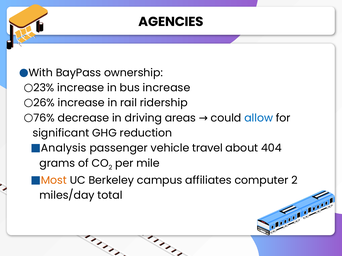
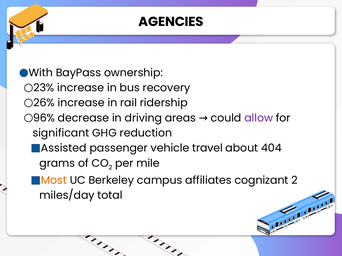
bus increase: increase -> recovery
76%: 76% -> 96%
allow colour: blue -> purple
Analysis: Analysis -> Assisted
computer: computer -> cognizant
